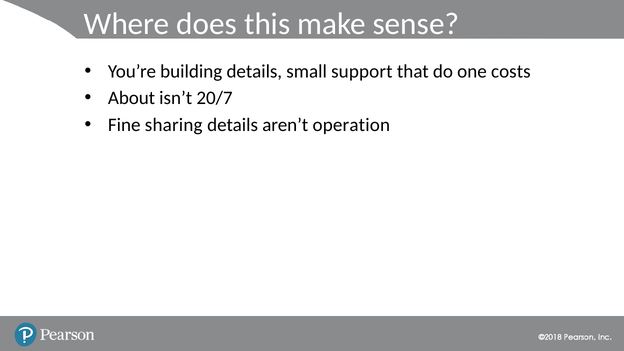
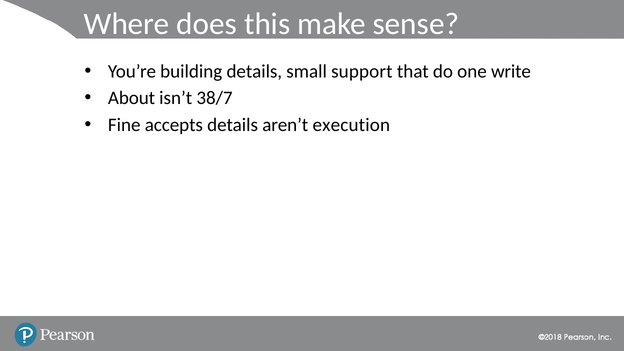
costs: costs -> write
20/7: 20/7 -> 38/7
sharing: sharing -> accepts
operation: operation -> execution
